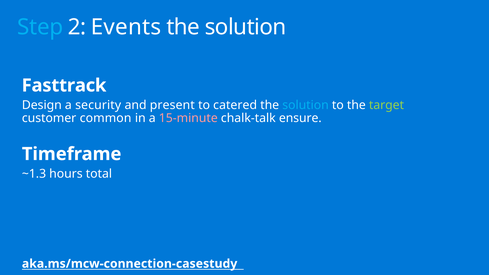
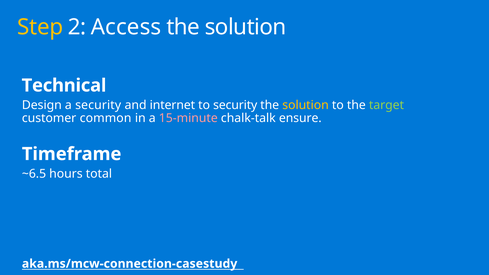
Step colour: light blue -> yellow
Events: Events -> Access
Fasttrack: Fasttrack -> Technical
present: present -> internet
to catered: catered -> security
solution at (306, 105) colour: light blue -> yellow
~1.3: ~1.3 -> ~6.5
